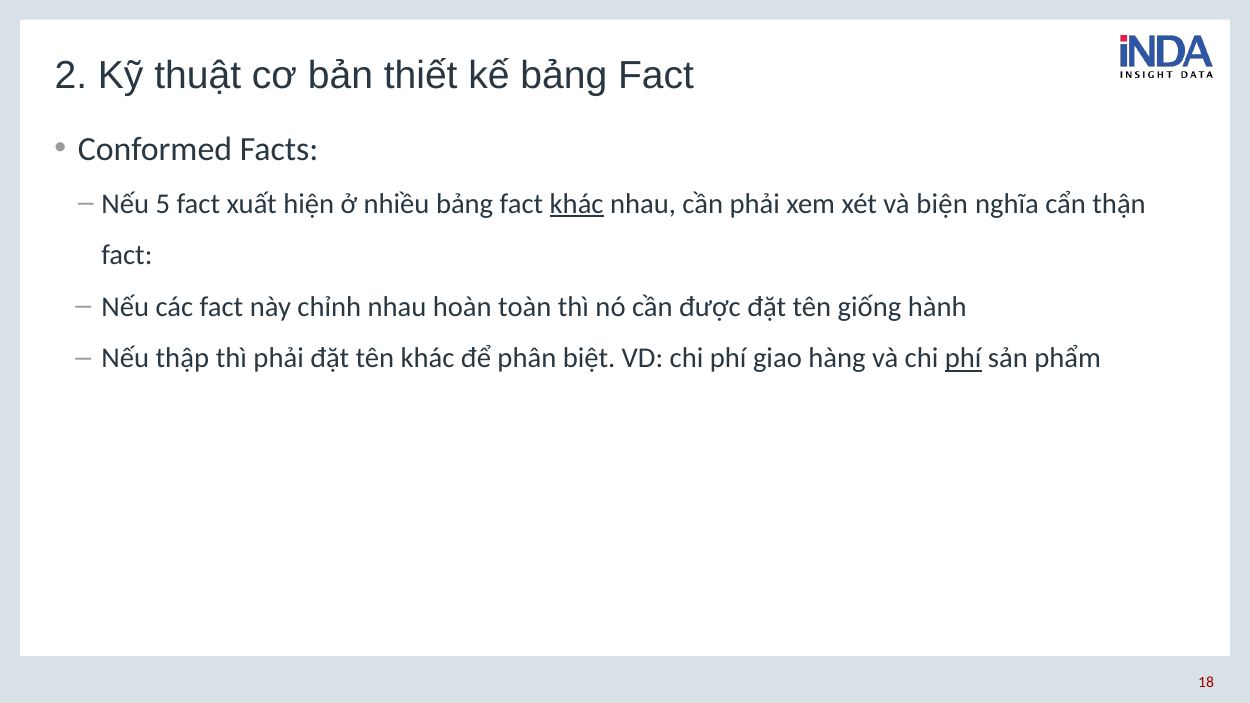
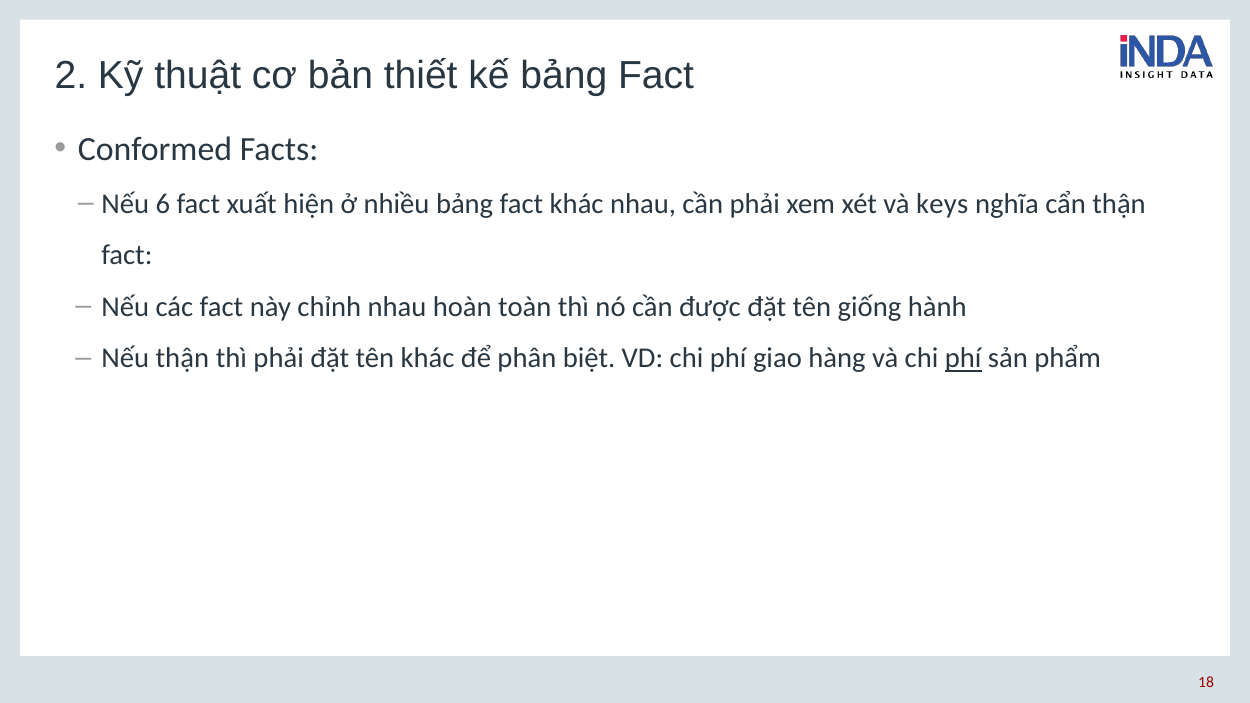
5: 5 -> 6
khác at (577, 204) underline: present -> none
biện: biện -> keys
Nếu thập: thập -> thận
